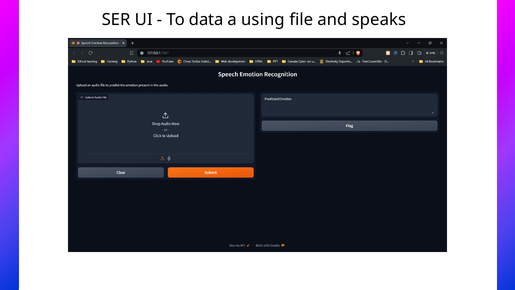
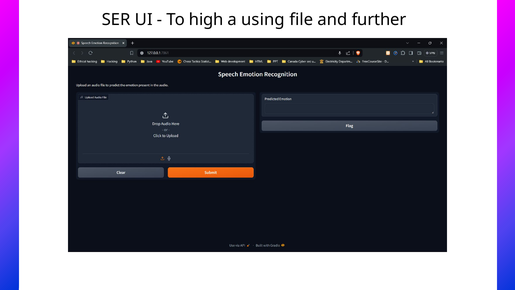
data: data -> high
speaks: speaks -> further
